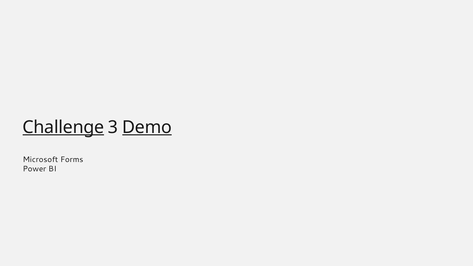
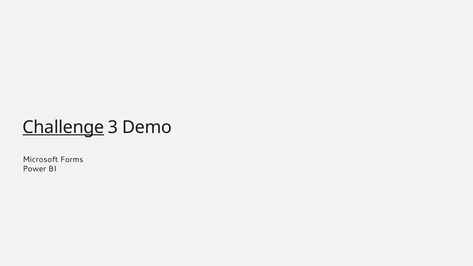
Demo underline: present -> none
